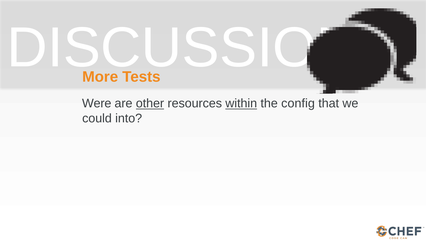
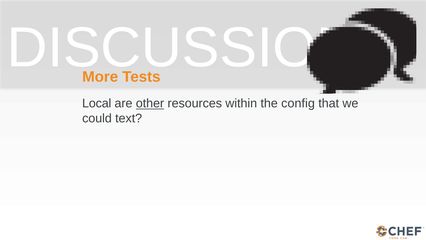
Were: Were -> Local
within underline: present -> none
into: into -> text
